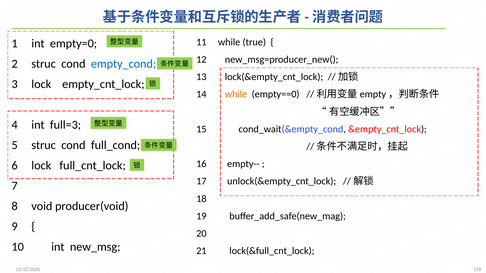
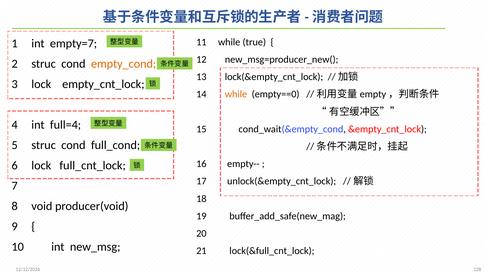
empty=0: empty=0 -> empty=7
empty_cond colour: blue -> orange
full=3: full=3 -> full=4
